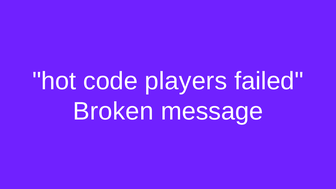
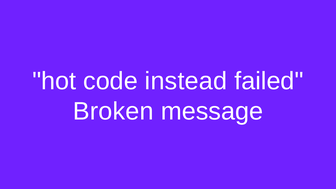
players: players -> instead
